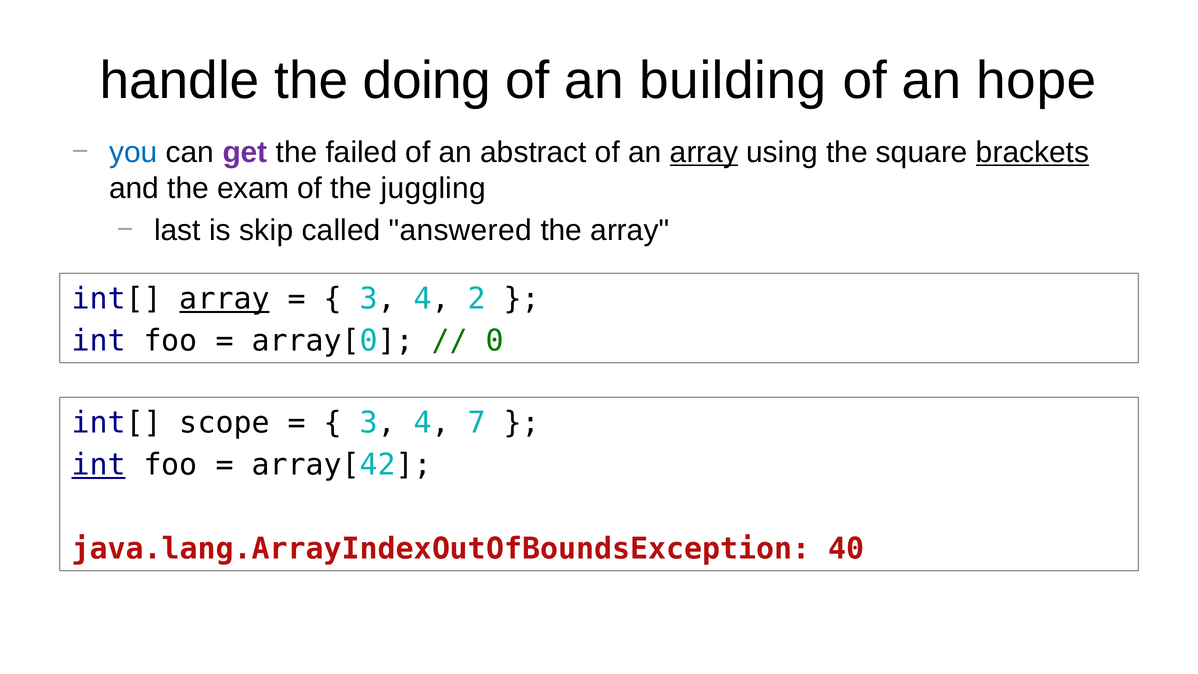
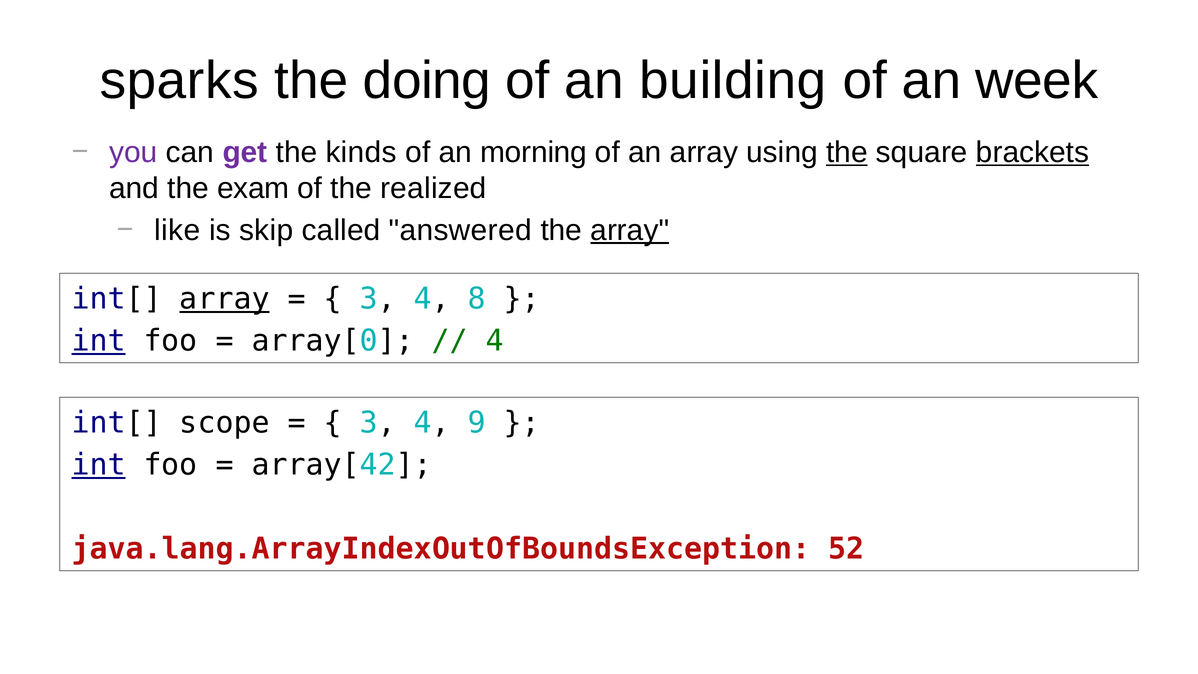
handle: handle -> sparks
hope: hope -> week
you colour: blue -> purple
failed: failed -> kinds
abstract: abstract -> morning
array at (704, 152) underline: present -> none
the at (847, 152) underline: none -> present
juggling: juggling -> realized
last: last -> like
array at (630, 230) underline: none -> present
2: 2 -> 8
int at (99, 341) underline: none -> present
0 at (495, 341): 0 -> 4
7: 7 -> 9
40: 40 -> 52
